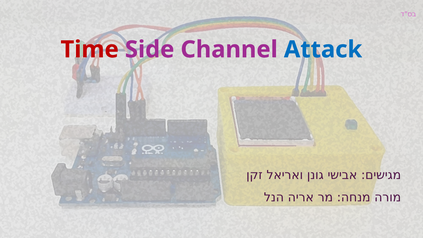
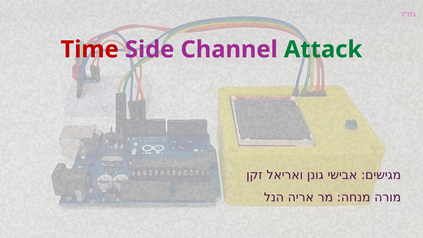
Attack colour: blue -> green
